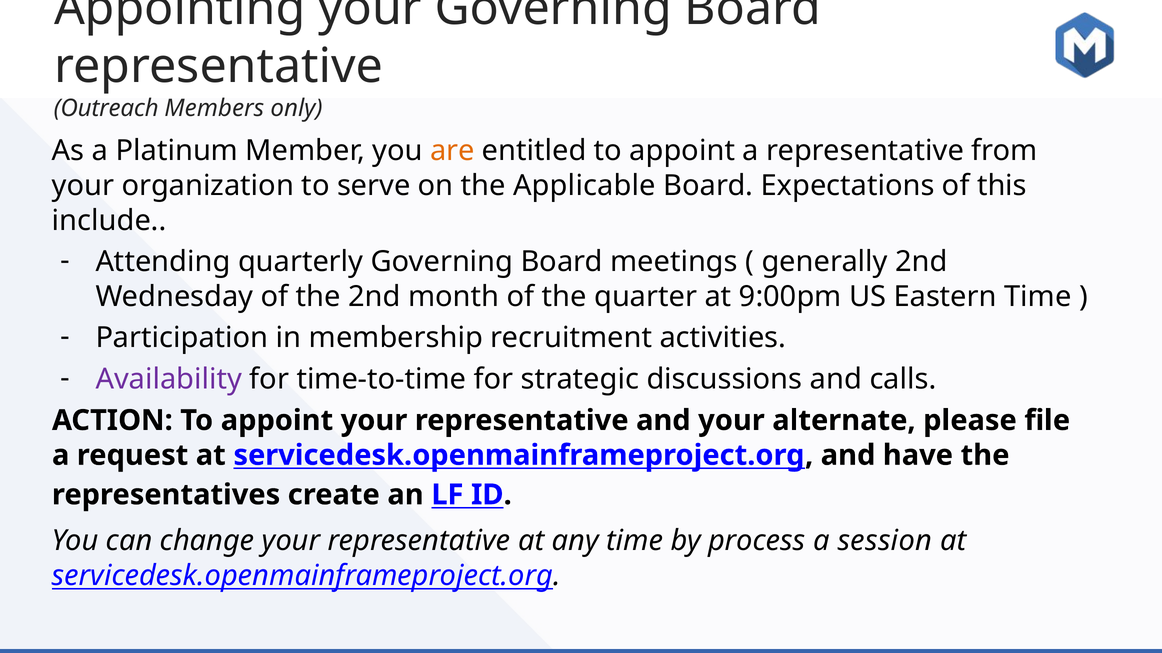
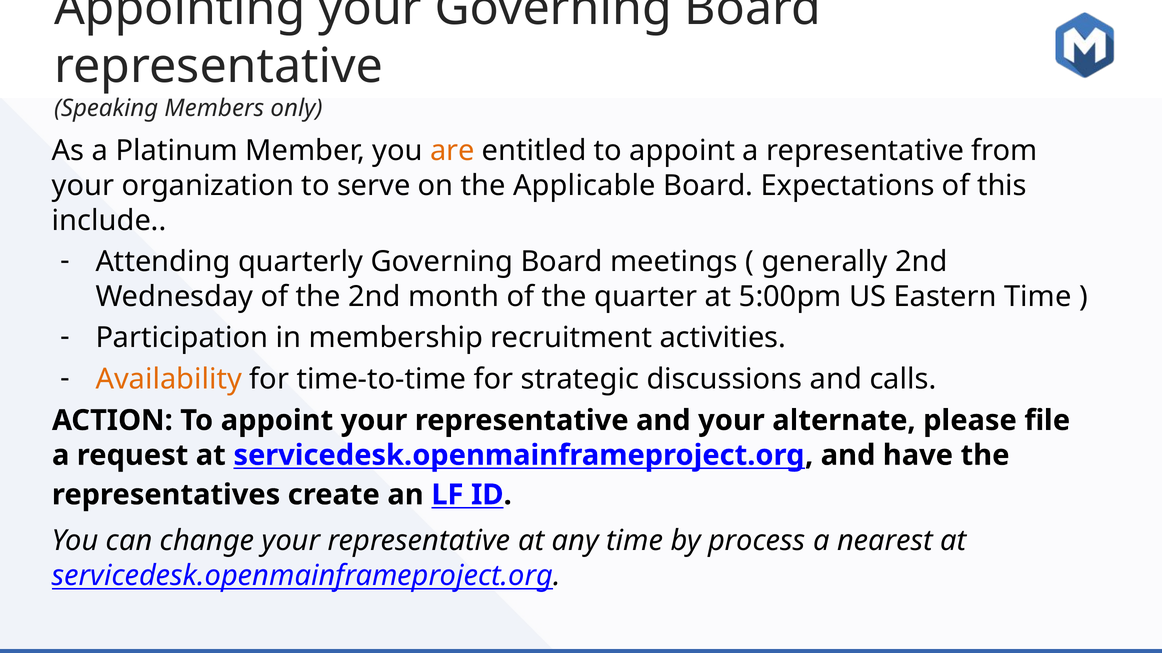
Outreach: Outreach -> Speaking
9:00pm: 9:00pm -> 5:00pm
Availability colour: purple -> orange
session: session -> nearest
